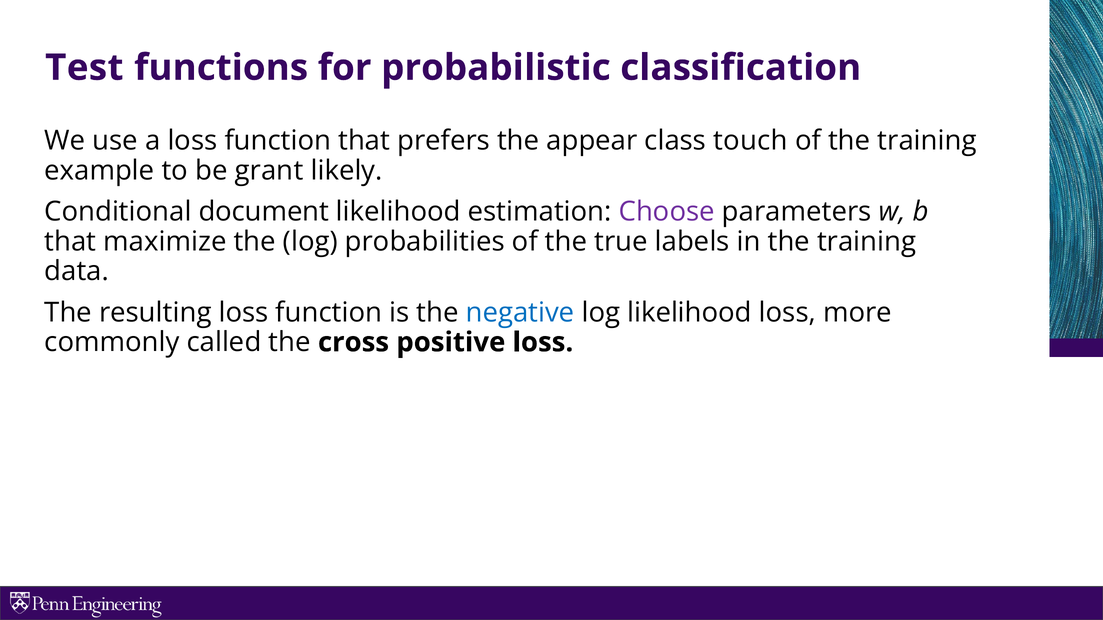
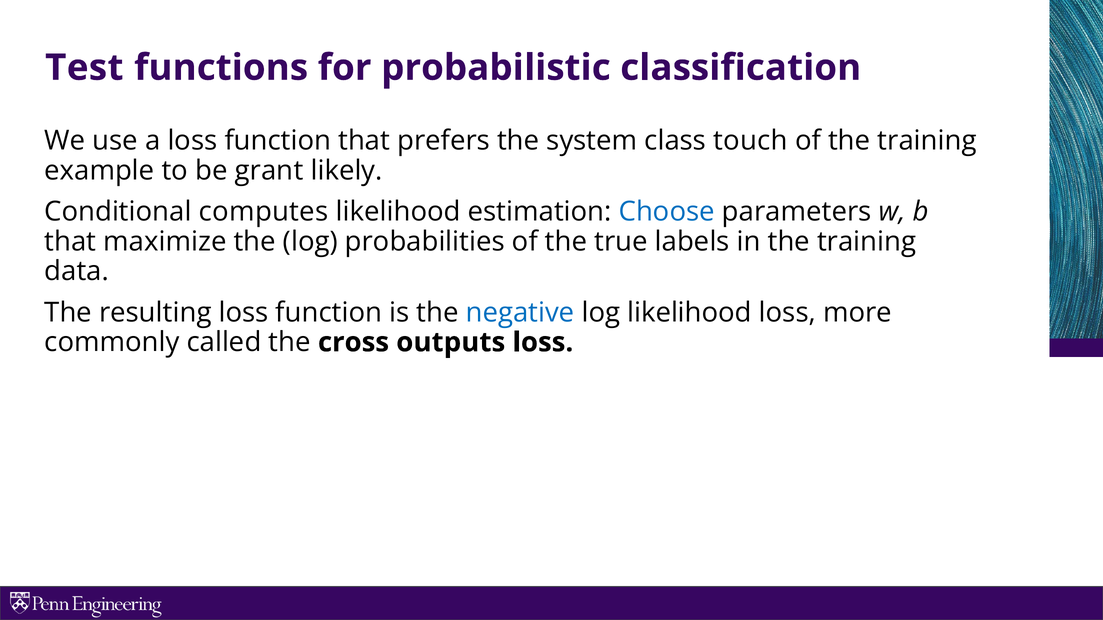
appear: appear -> system
document: document -> computes
Choose colour: purple -> blue
positive: positive -> outputs
